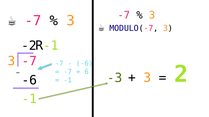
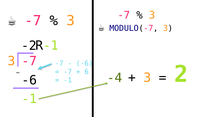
-3: -3 -> -4
